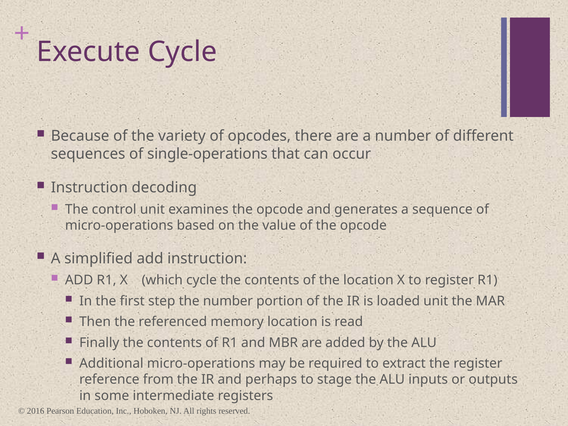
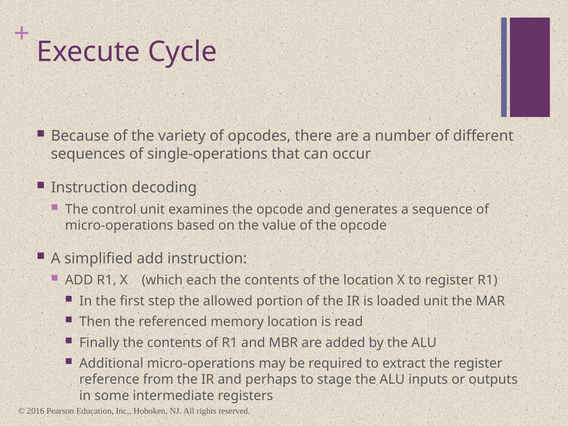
which cycle: cycle -> each
the number: number -> allowed
